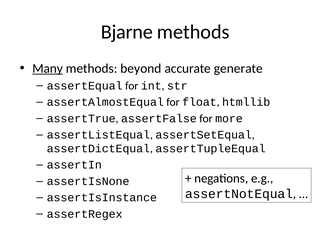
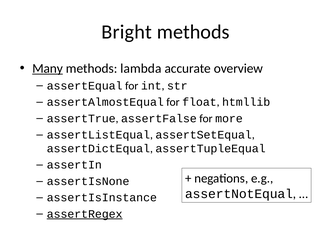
Bjarne: Bjarne -> Bright
beyond: beyond -> lambda
generate: generate -> overview
assertRegex underline: none -> present
